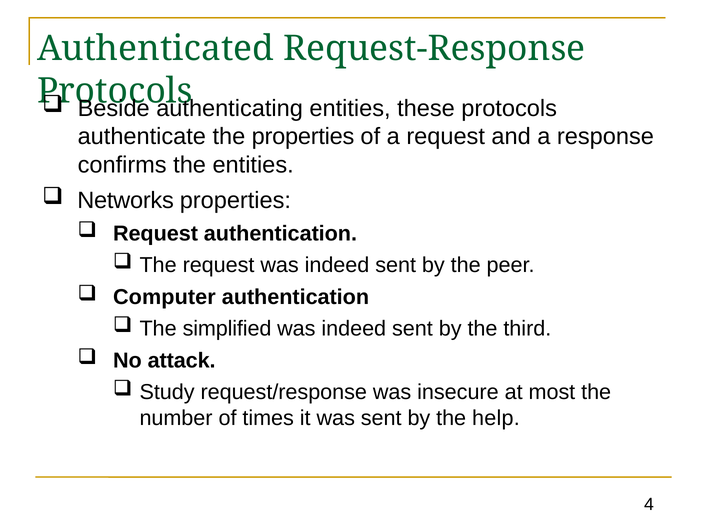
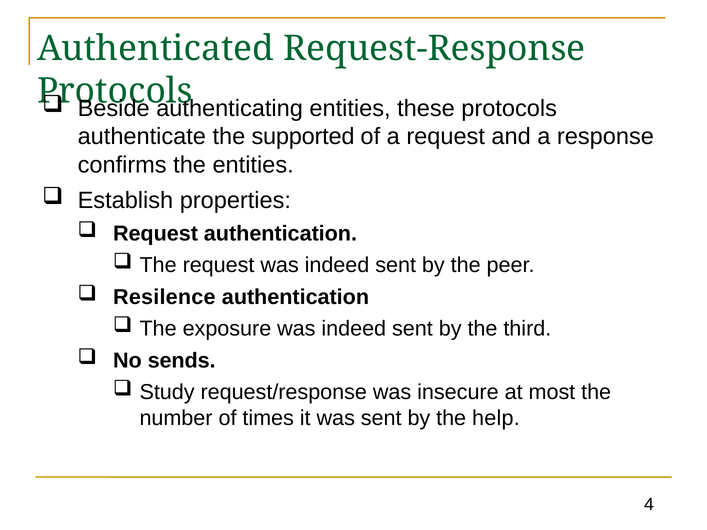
the properties: properties -> supported
Networks: Networks -> Establish
Computer: Computer -> Resilence
simplified: simplified -> exposure
attack: attack -> sends
